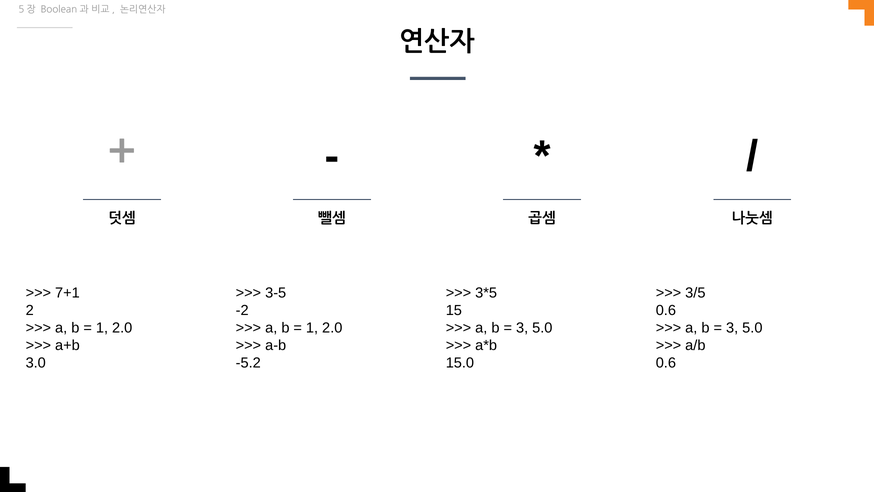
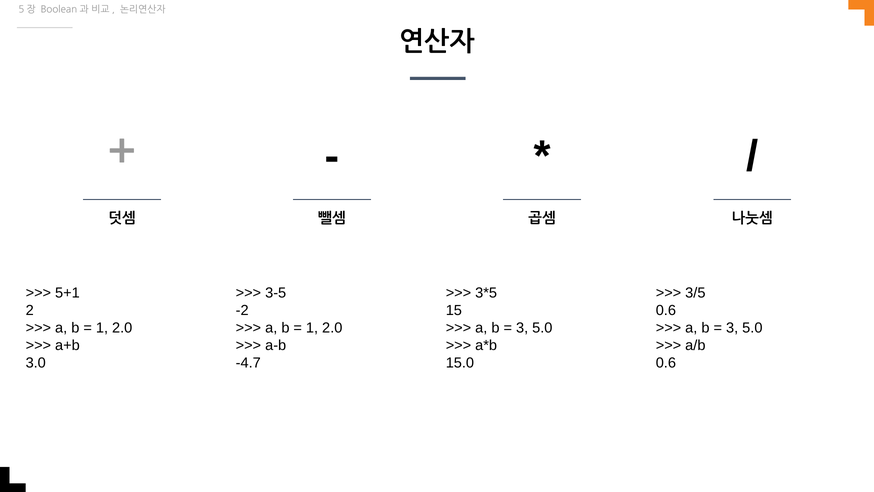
7+1: 7+1 -> 5+1
-5.2: -5.2 -> -4.7
